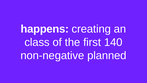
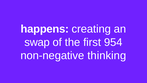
class: class -> swap
140: 140 -> 954
planned: planned -> thinking
